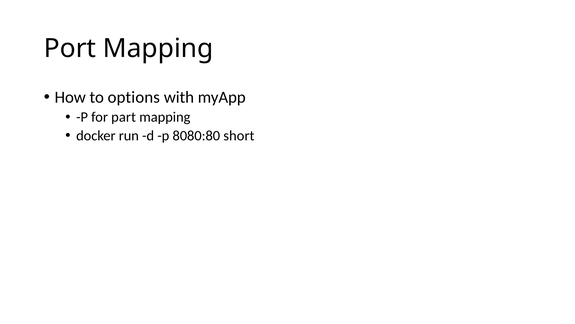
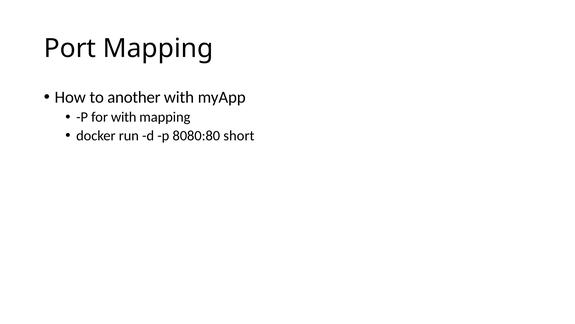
options: options -> another
for part: part -> with
